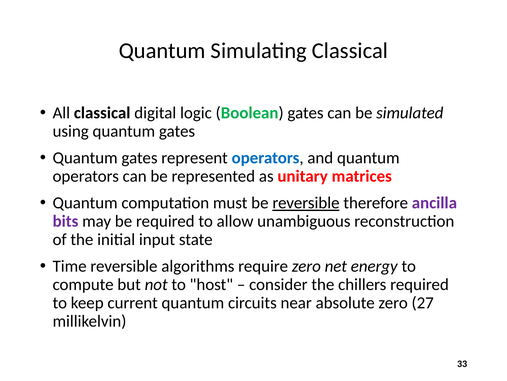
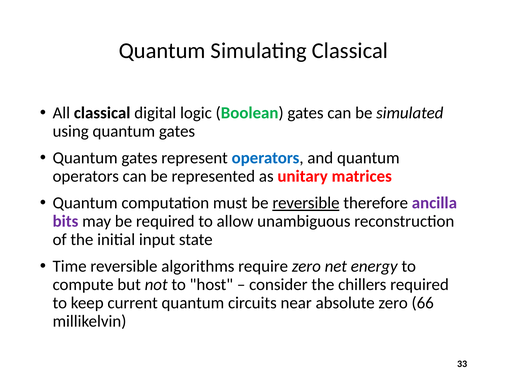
27: 27 -> 66
